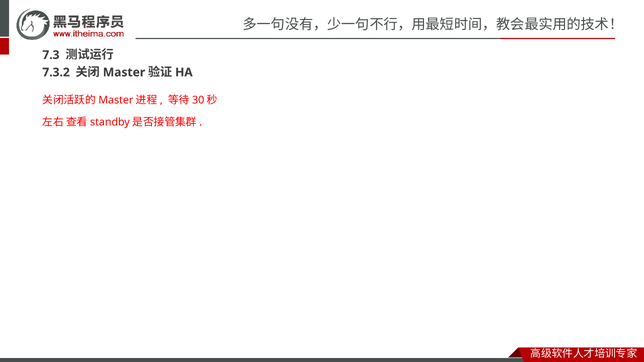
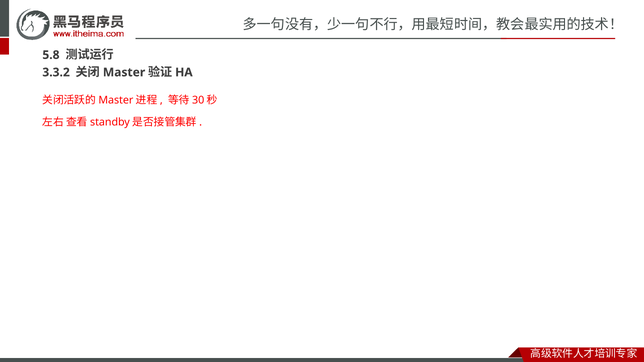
7.3: 7.3 -> 5.8
7.3.2: 7.3.2 -> 3.3.2
